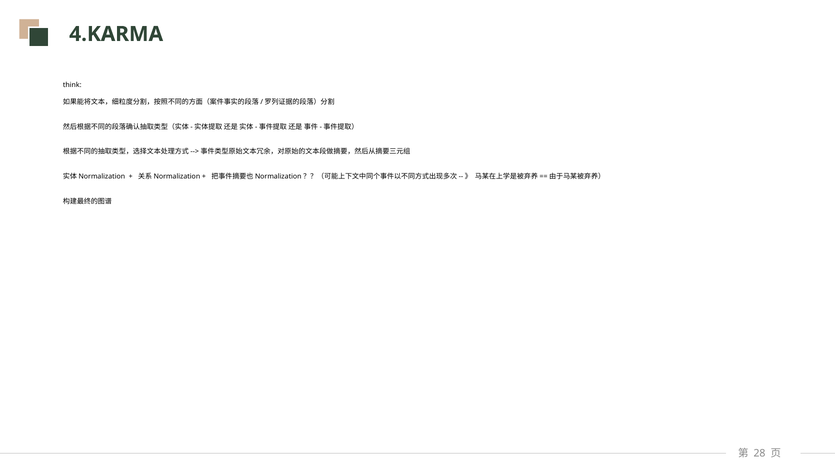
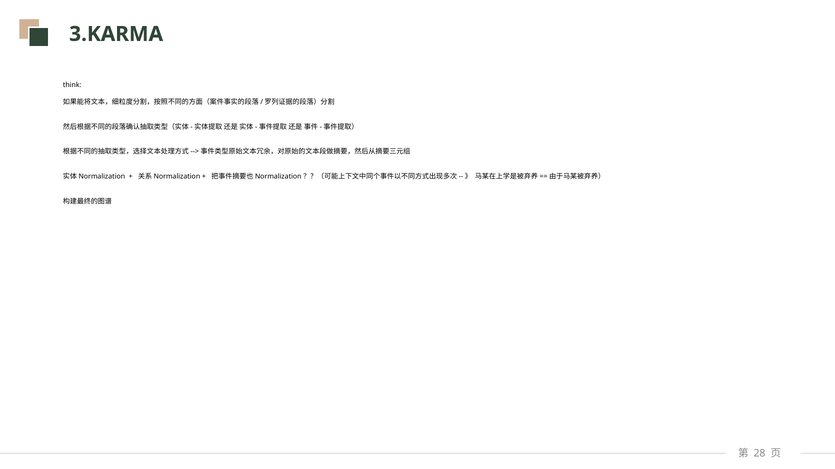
4.KARMA: 4.KARMA -> 3.KARMA
